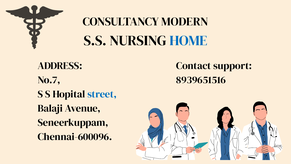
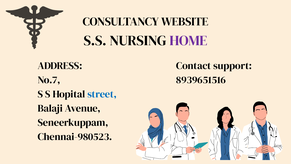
MODERN: MODERN -> WEBSITE
HOME colour: blue -> purple
Chennai-600096: Chennai-600096 -> Chennai-980523
